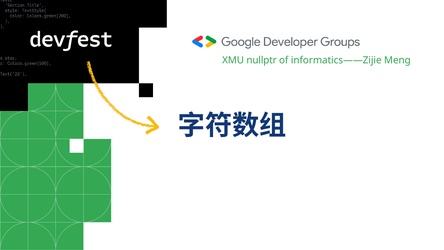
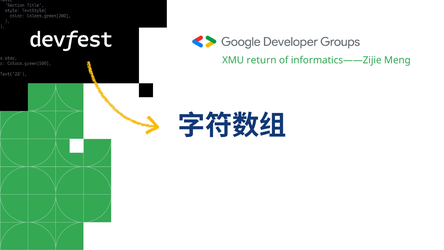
nullptr: nullptr -> return
